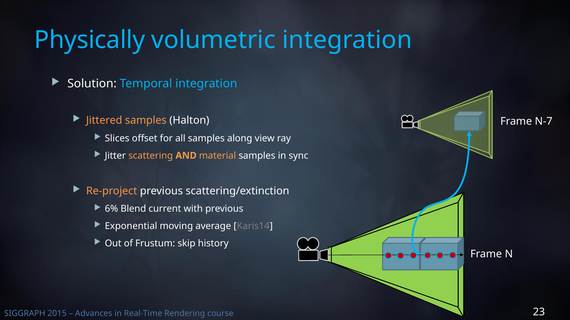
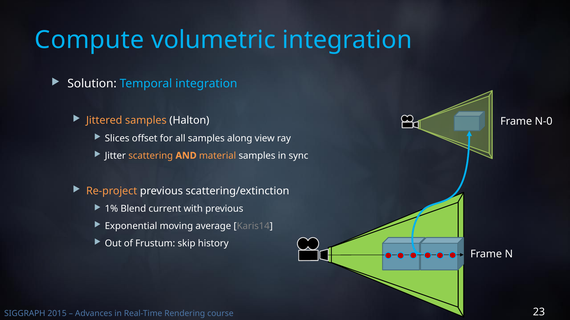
Physically: Physically -> Compute
N-7: N-7 -> N-0
6%: 6% -> 1%
